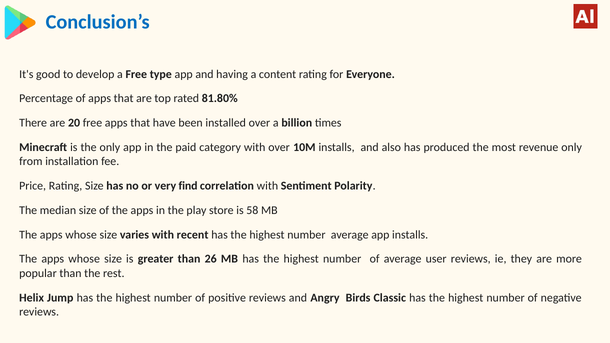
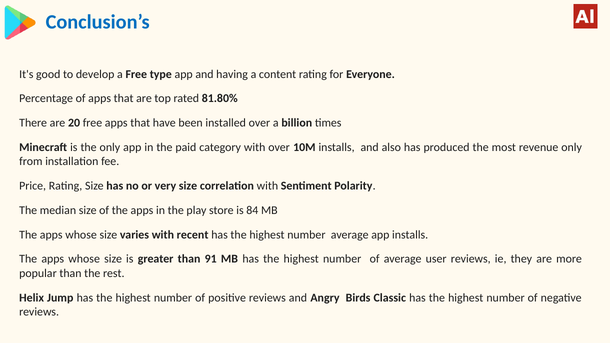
very find: find -> size
58: 58 -> 84
26: 26 -> 91
